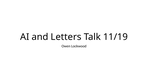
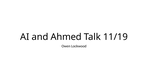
Letters: Letters -> Ahmed
